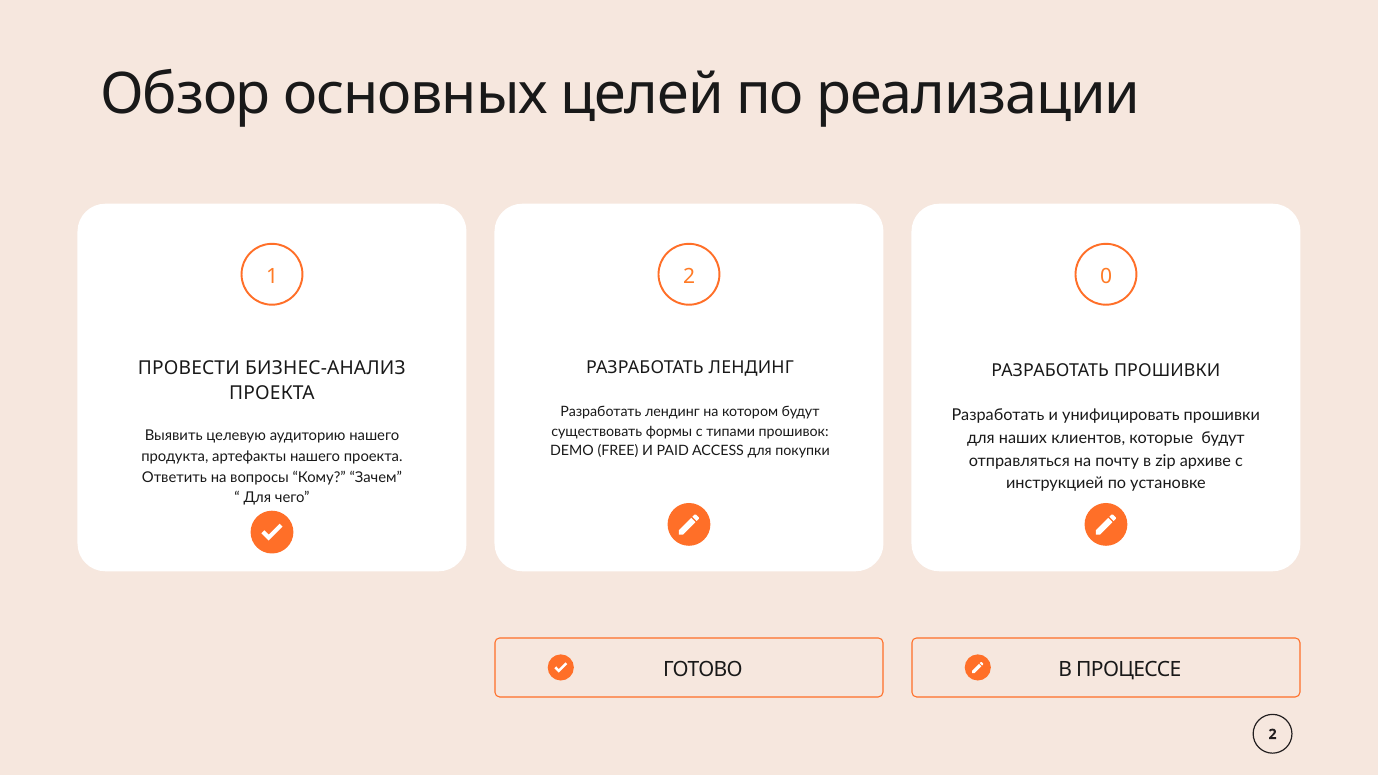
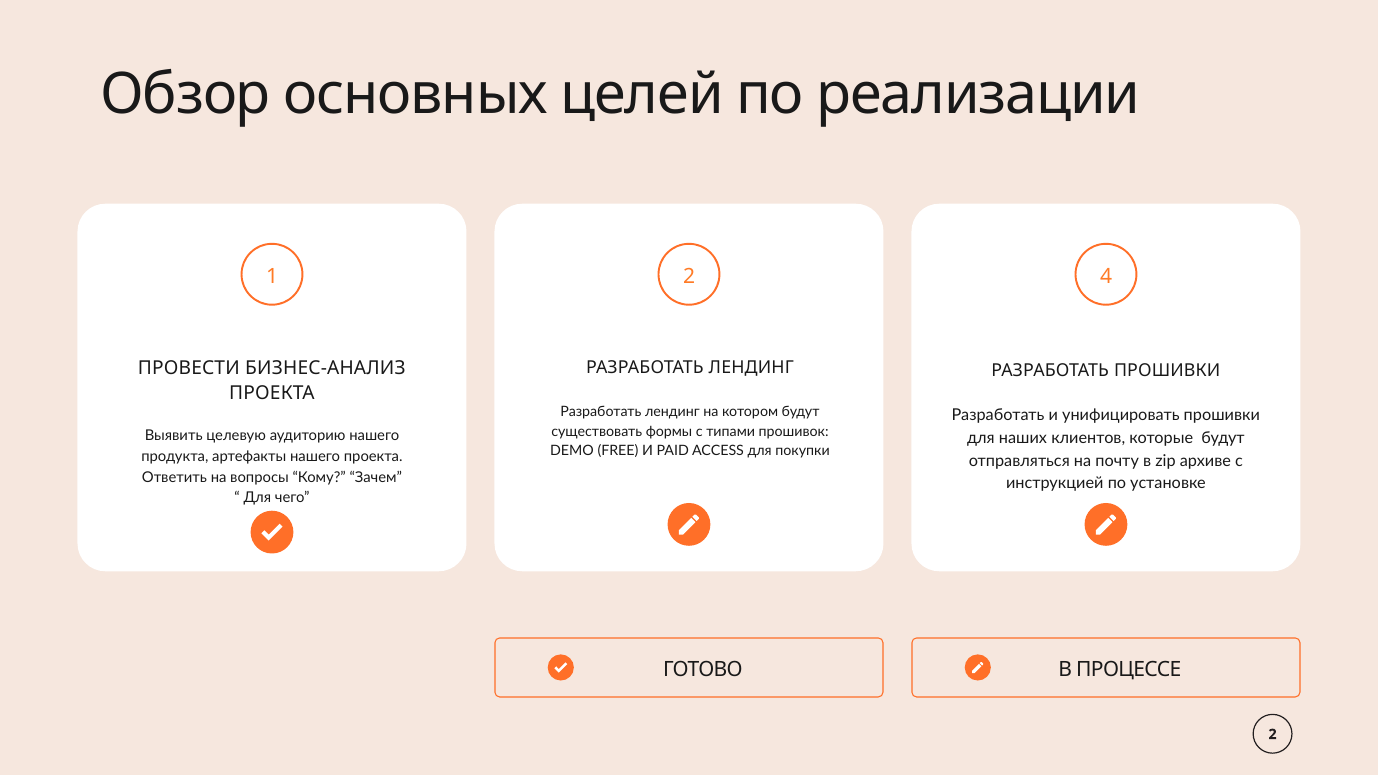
0: 0 -> 4
